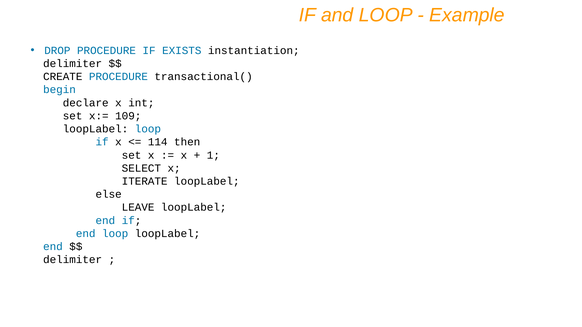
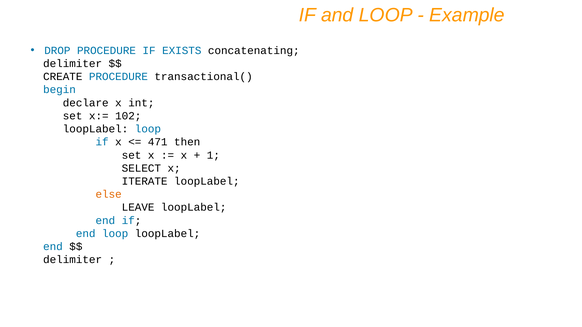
instantiation: instantiation -> concatenating
109: 109 -> 102
114: 114 -> 471
else colour: black -> orange
